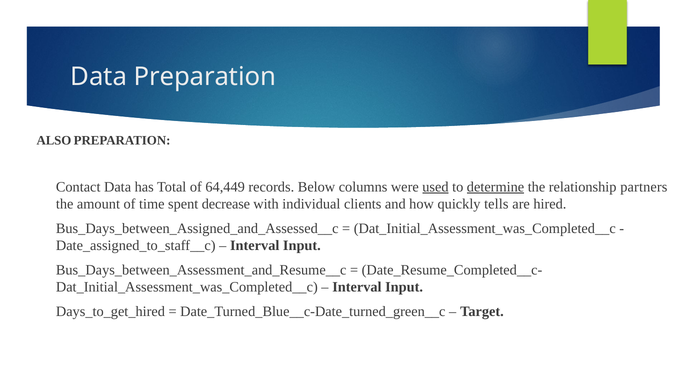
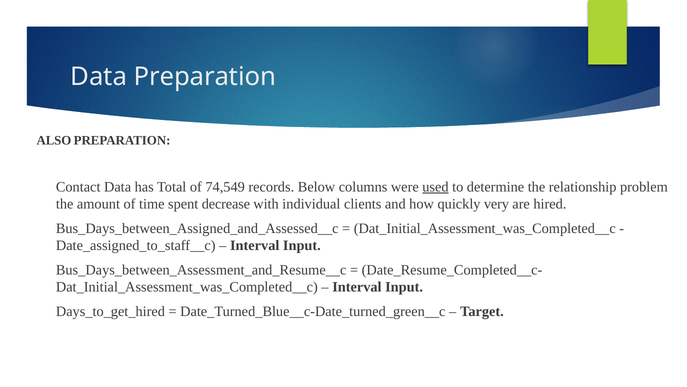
64,449: 64,449 -> 74,549
determine underline: present -> none
partners: partners -> problem
tells: tells -> very
